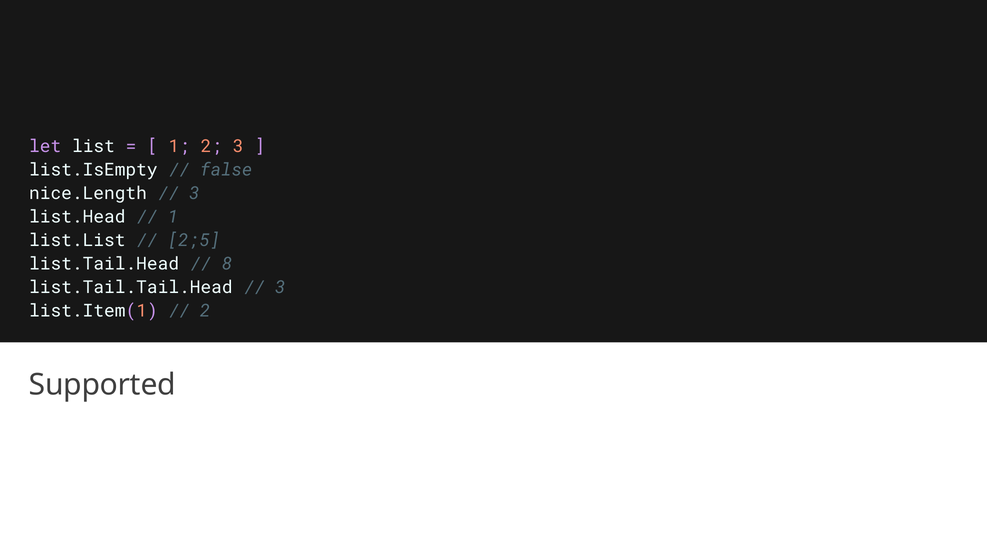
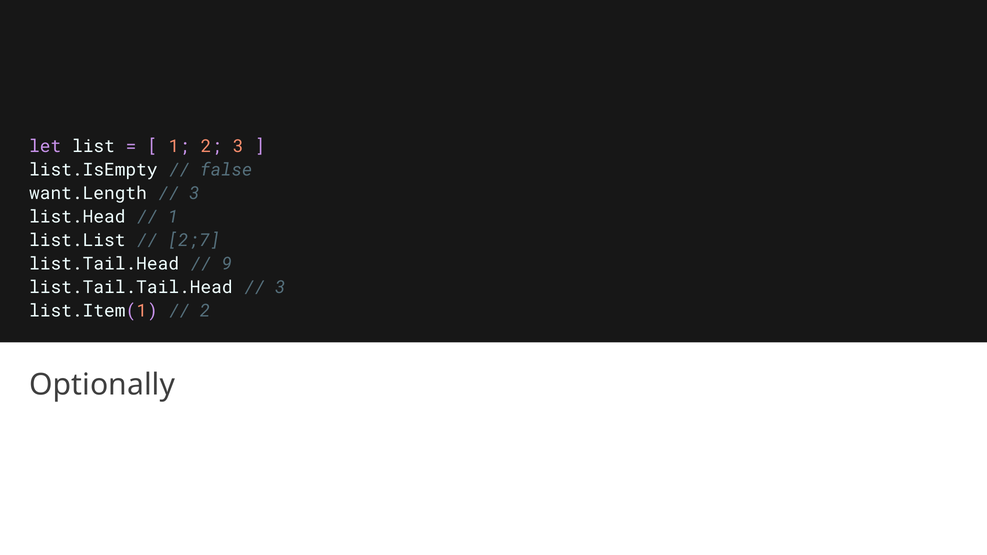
nice.Length: nice.Length -> want.Length
2;5: 2;5 -> 2;7
8: 8 -> 9
Supported: Supported -> Optionally
